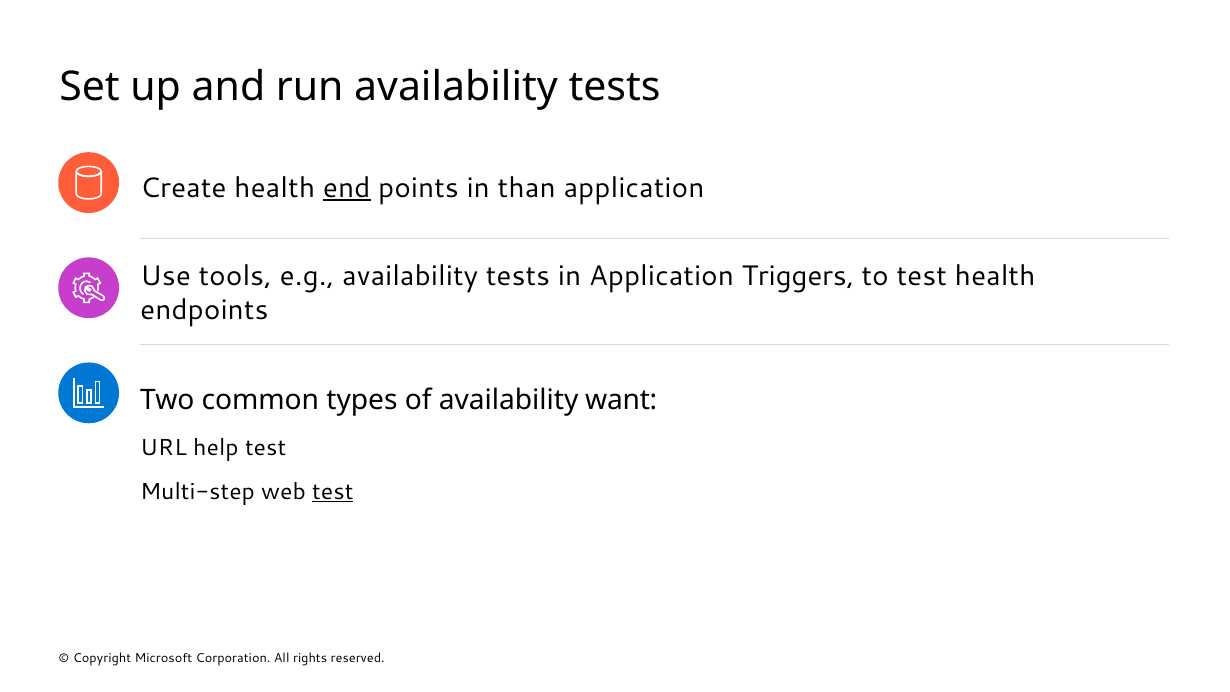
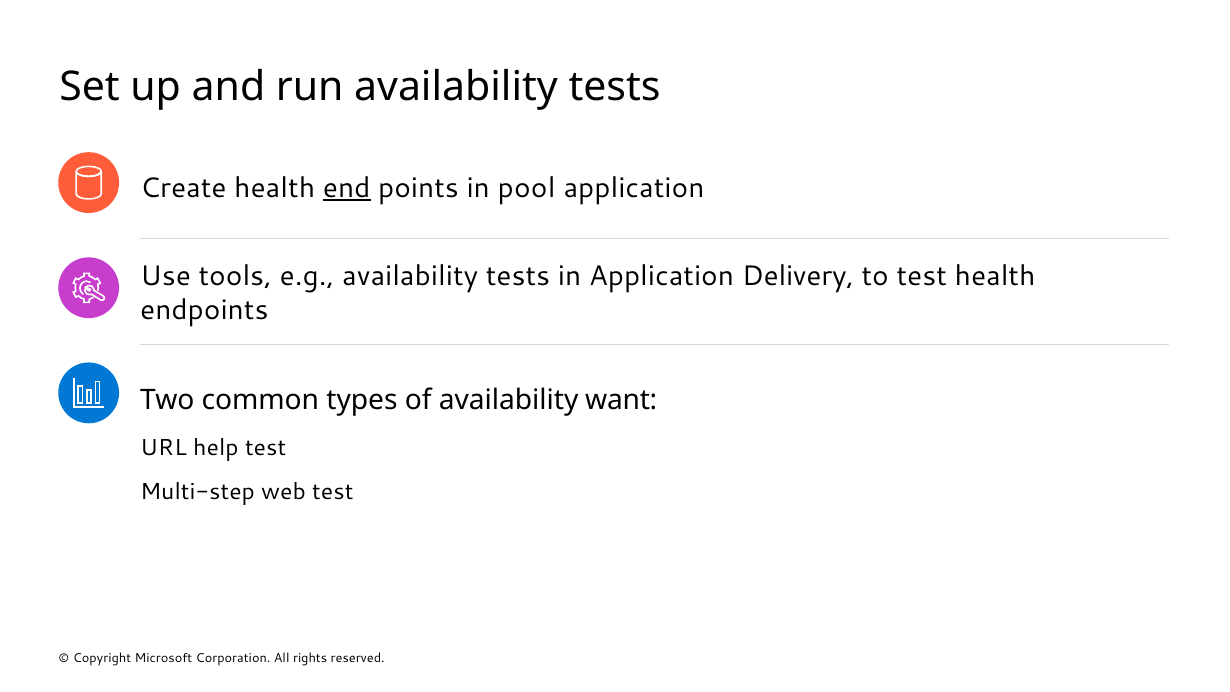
than: than -> pool
Triggers: Triggers -> Delivery
test at (333, 491) underline: present -> none
